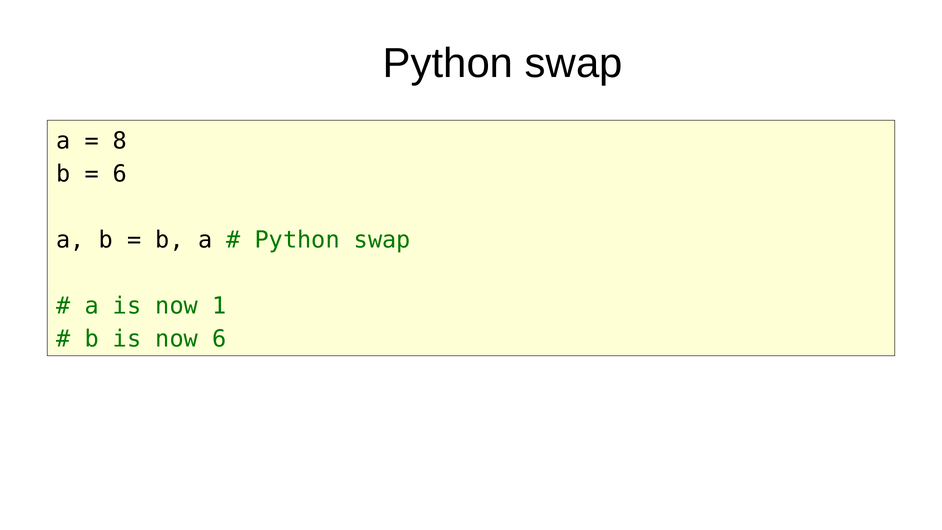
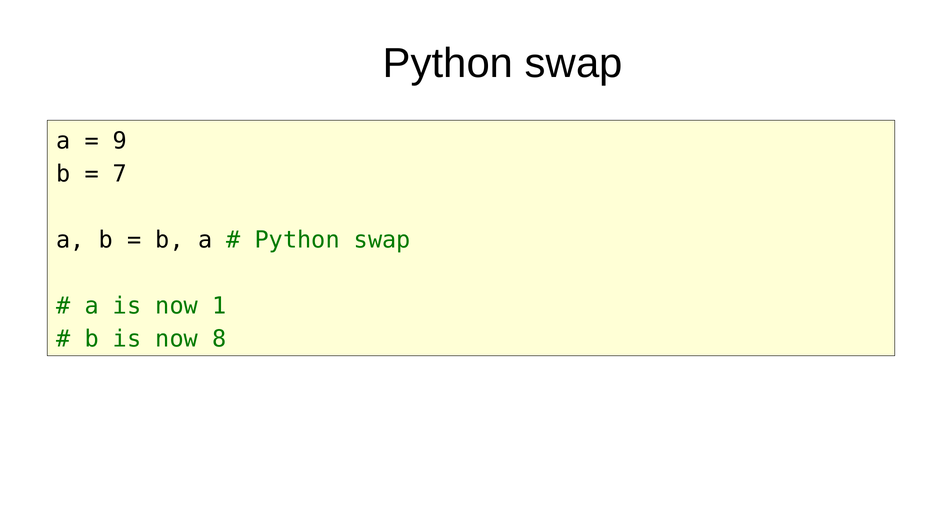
8: 8 -> 9
6 at (120, 174): 6 -> 7
now 6: 6 -> 8
